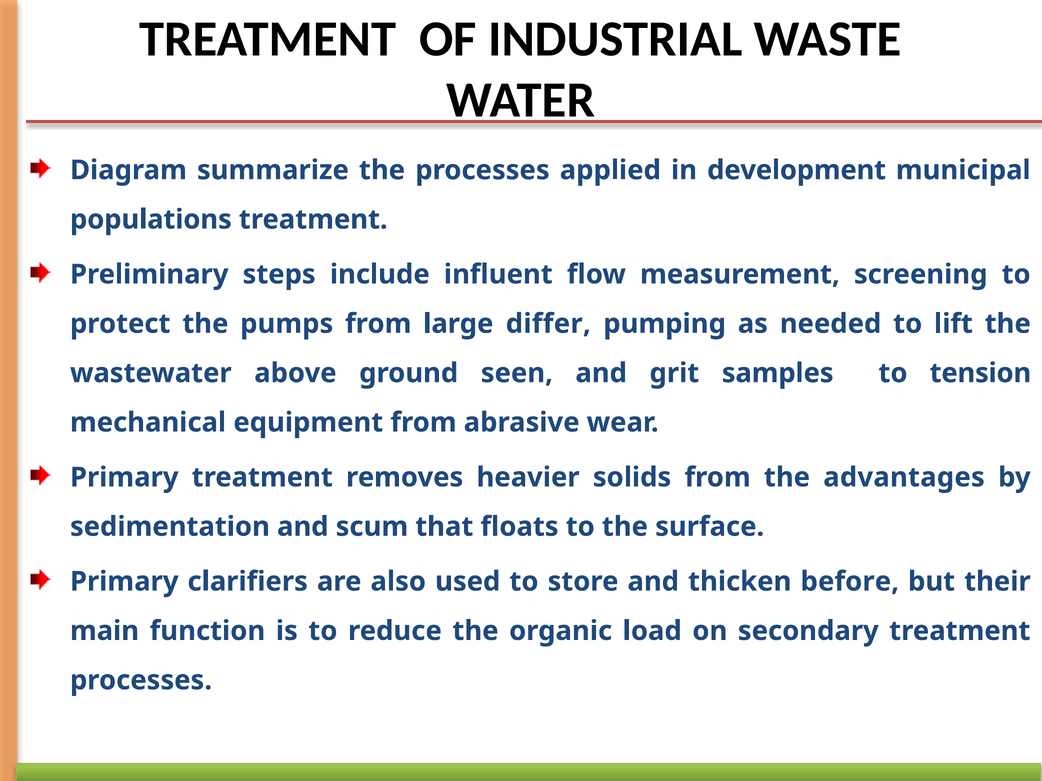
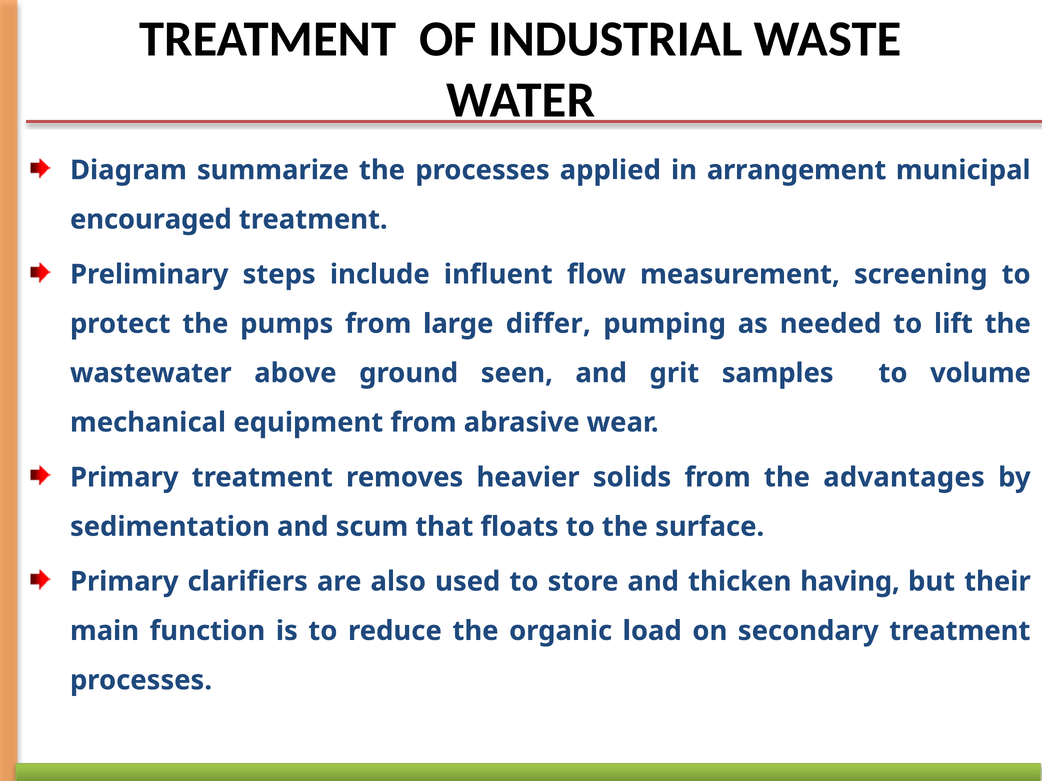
development: development -> arrangement
populations: populations -> encouraged
tension: tension -> volume
before: before -> having
